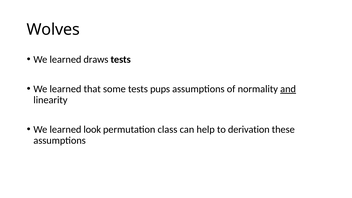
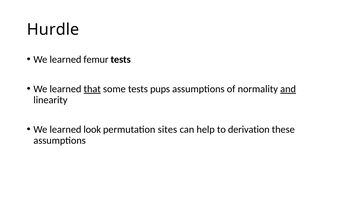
Wolves: Wolves -> Hurdle
draws: draws -> femur
that underline: none -> present
class: class -> sites
